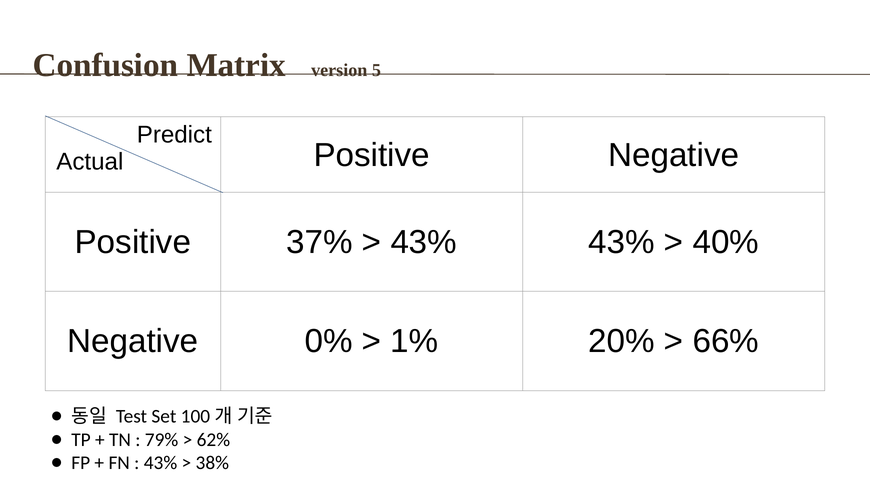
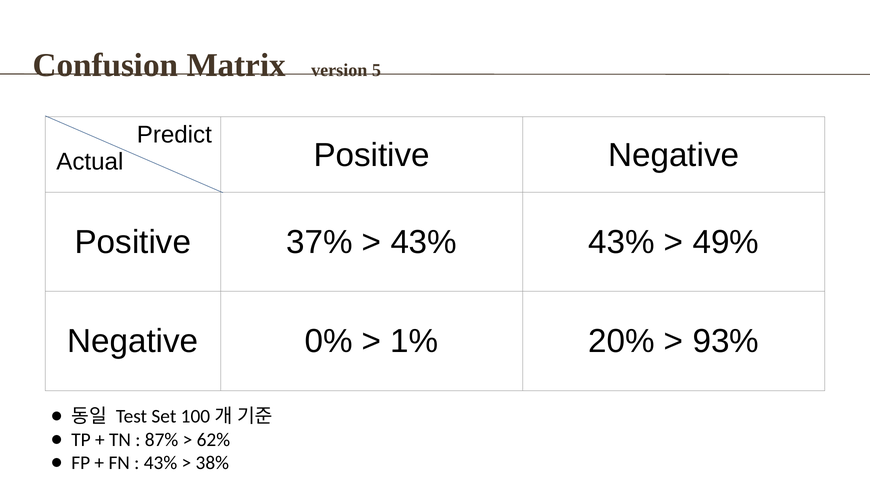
40%: 40% -> 49%
66%: 66% -> 93%
79%: 79% -> 87%
